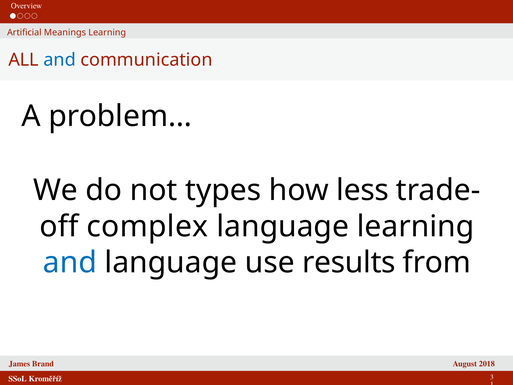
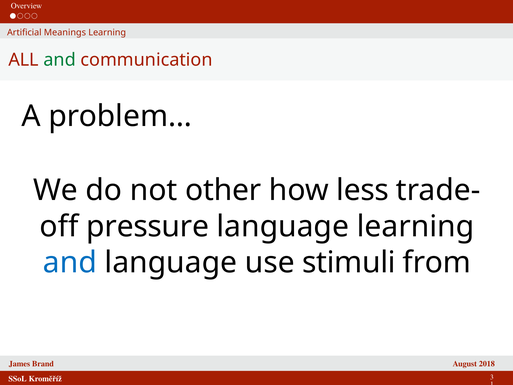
and at (60, 60) colour: blue -> green
types: types -> other
complex: complex -> pressure
results: results -> stimuli
